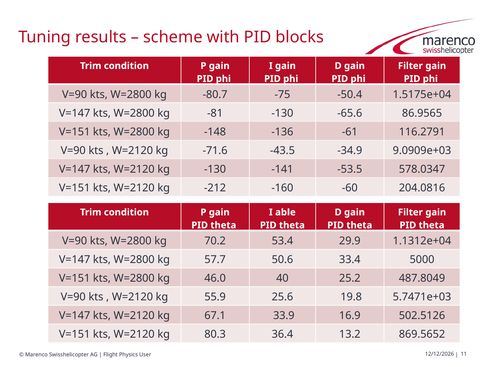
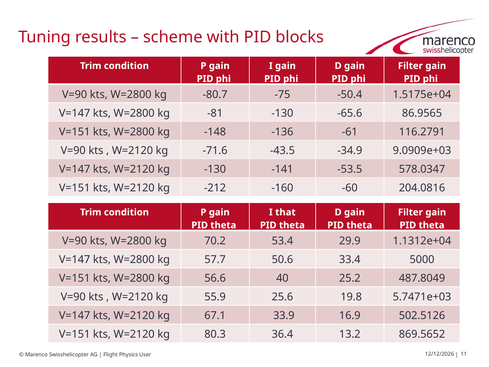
able: able -> that
46.0: 46.0 -> 56.6
